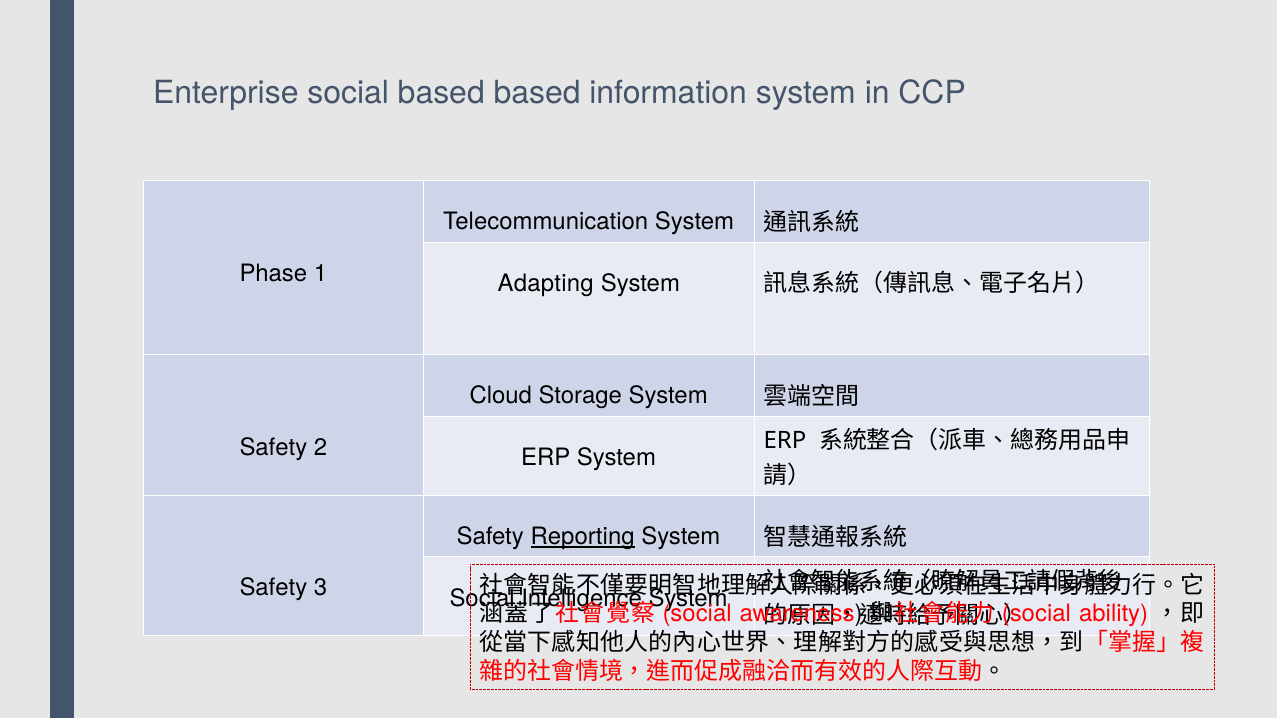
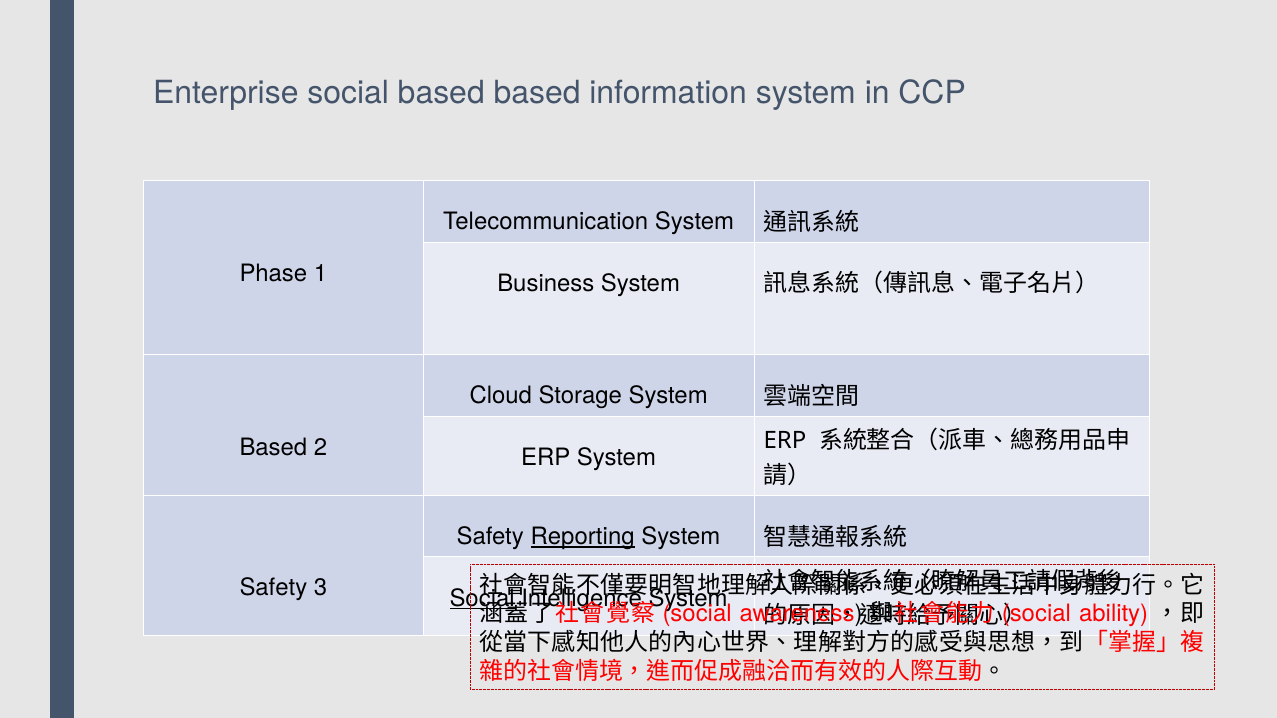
Adapting: Adapting -> Business
Safety at (273, 448): Safety -> Based
Social at (482, 598) underline: none -> present
